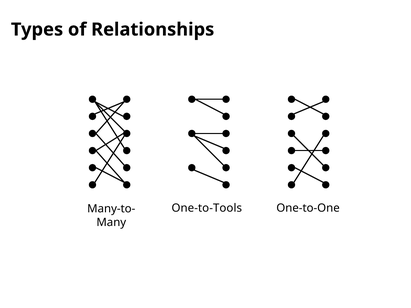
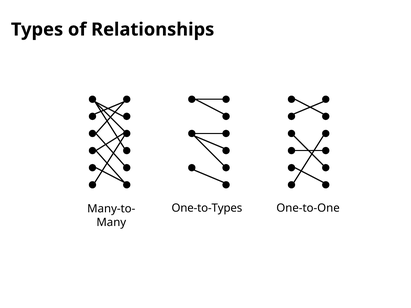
One-to-Tools: One-to-Tools -> One-to-Types
